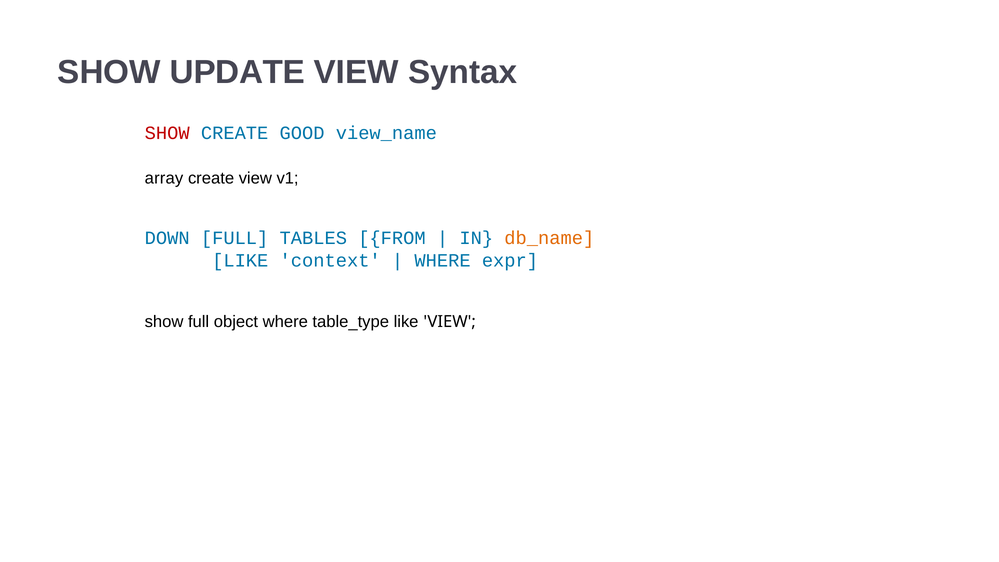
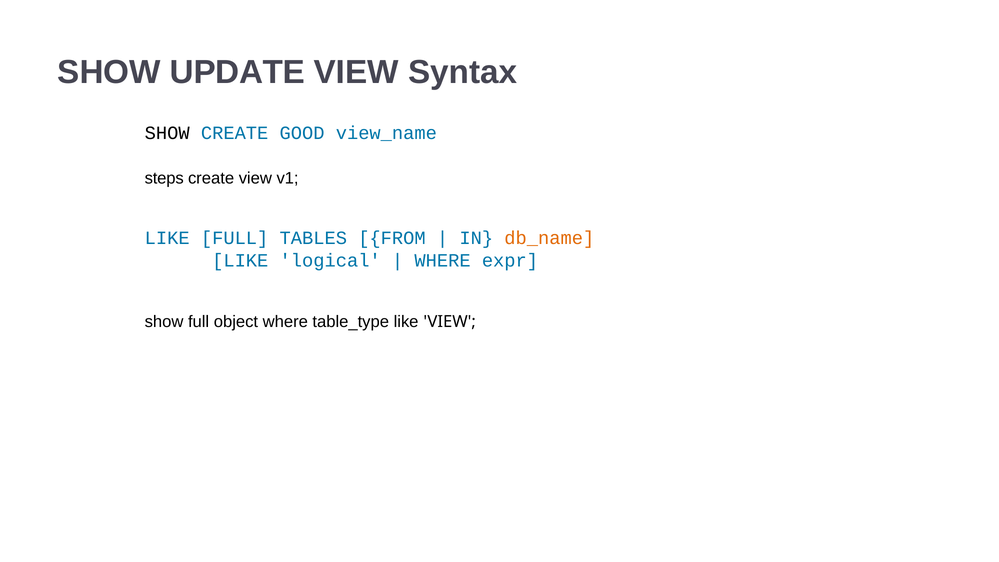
SHOW at (167, 133) colour: red -> black
array: array -> steps
DOWN at (167, 238): DOWN -> LIKE
context: context -> logical
